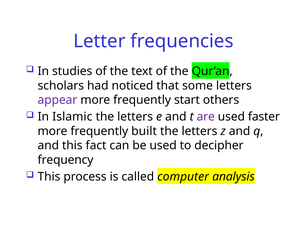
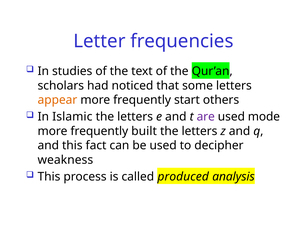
appear colour: purple -> orange
faster: faster -> mode
frequency: frequency -> weakness
computer: computer -> produced
